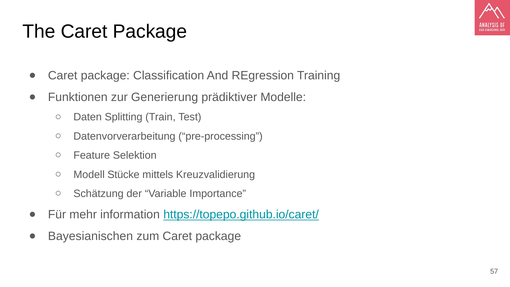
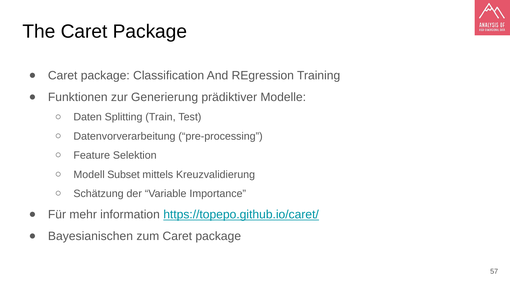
Stücke: Stücke -> Subset
